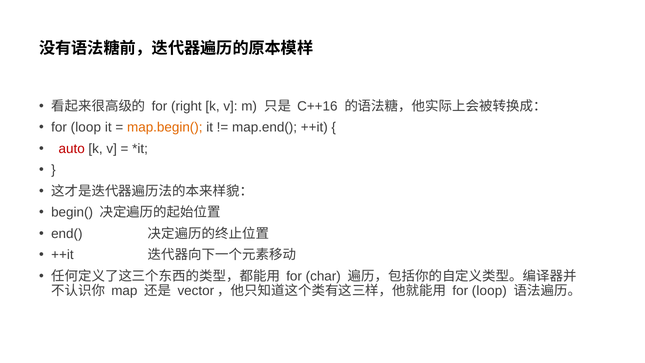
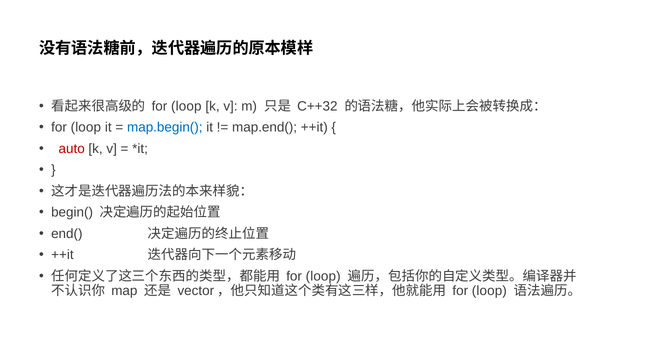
right at (186, 106): right -> loop
C++16: C++16 -> C++32
map.begin( colour: orange -> blue
char at (323, 276): char -> loop
